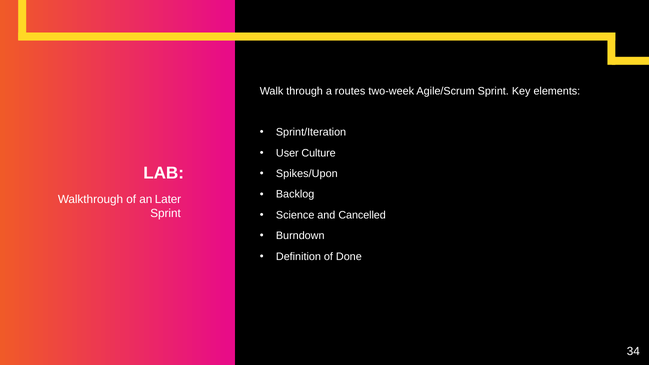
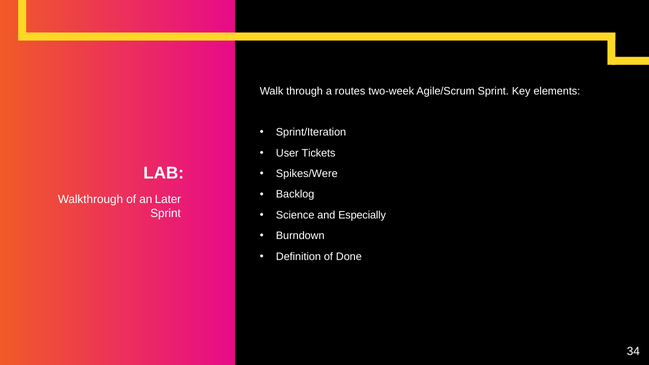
Culture: Culture -> Tickets
Spikes/Upon: Spikes/Upon -> Spikes/Were
Cancelled: Cancelled -> Especially
